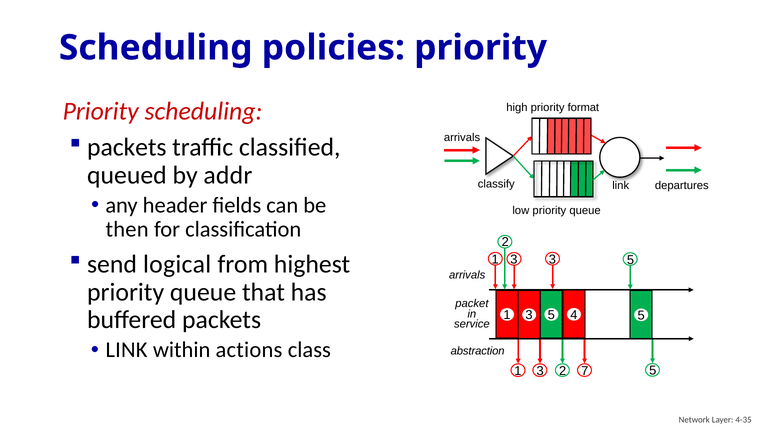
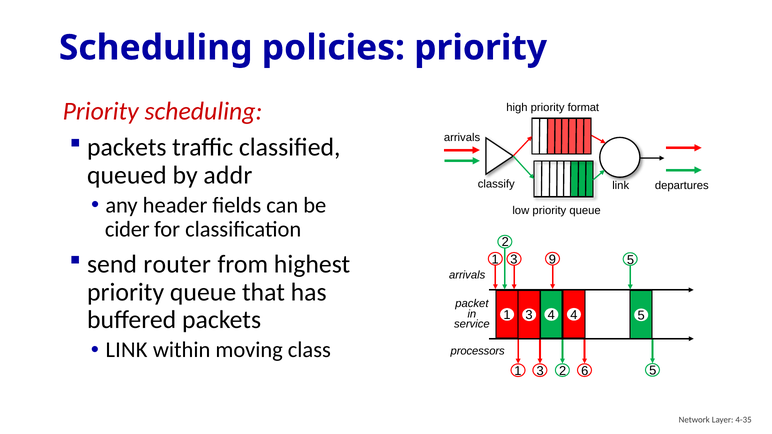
then: then -> cider
logical: logical -> router
3 3: 3 -> 9
3 5: 5 -> 4
actions: actions -> moving
abstraction: abstraction -> processors
7: 7 -> 6
